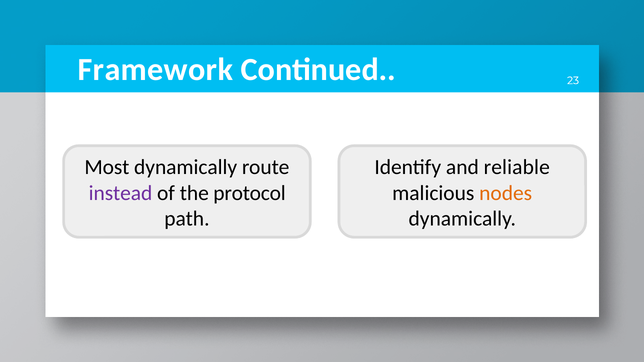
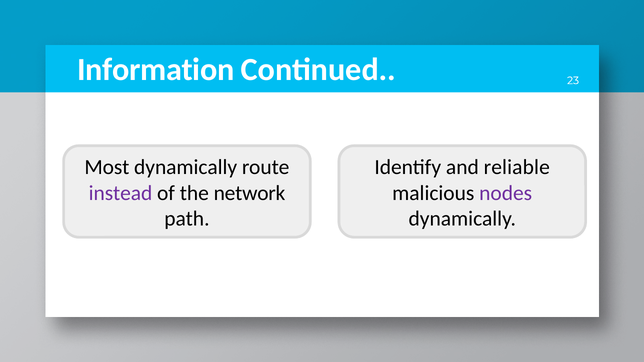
Framework: Framework -> Information
protocol: protocol -> network
nodes colour: orange -> purple
